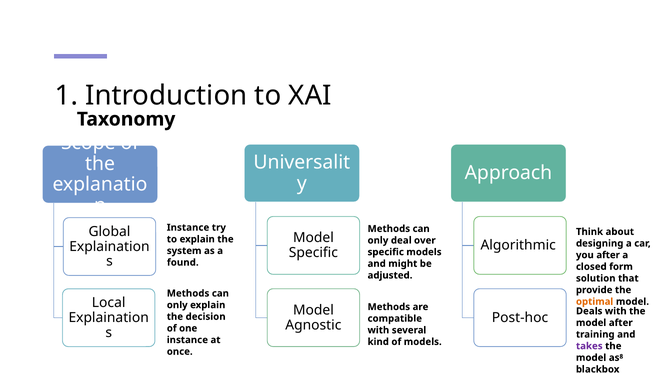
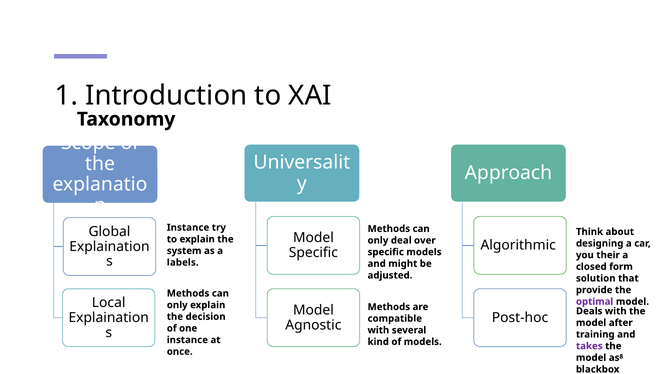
you after: after -> their
found: found -> labels
optimal colour: orange -> purple
